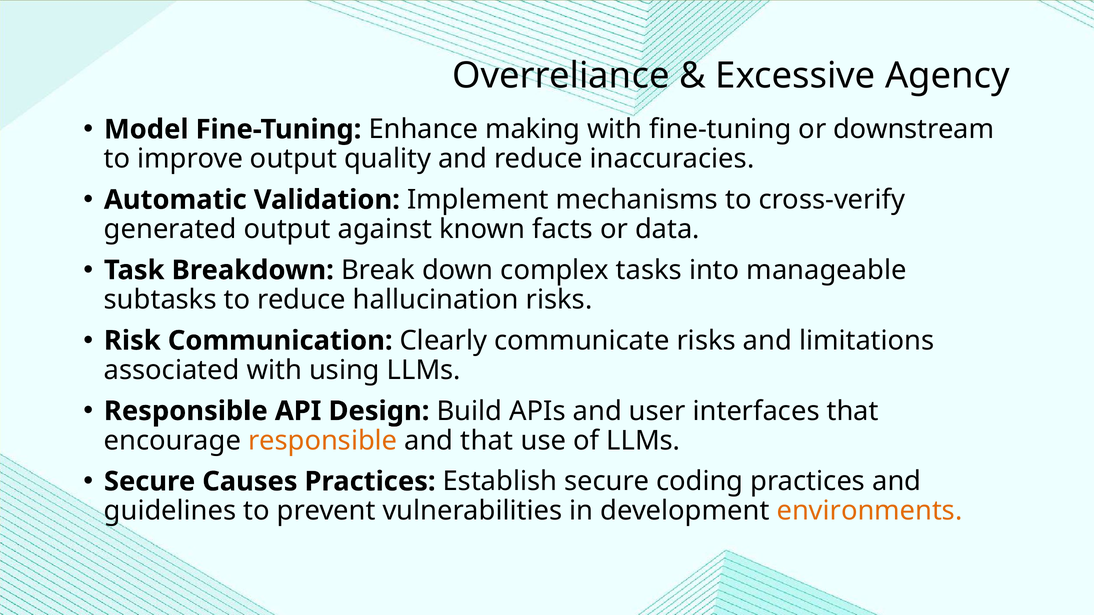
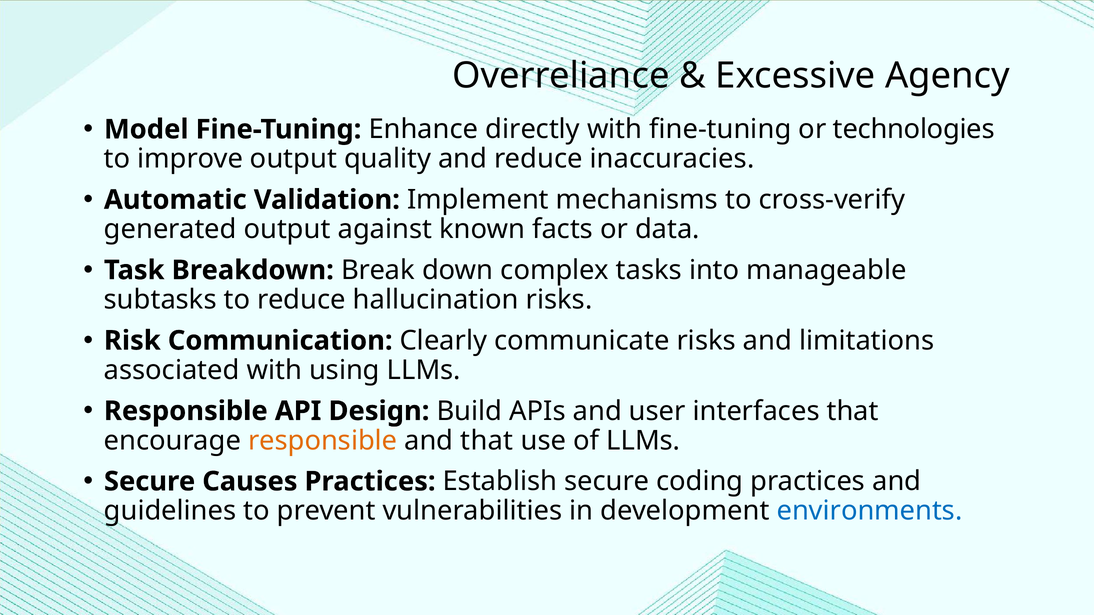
making: making -> directly
downstream: downstream -> technologies
environments colour: orange -> blue
